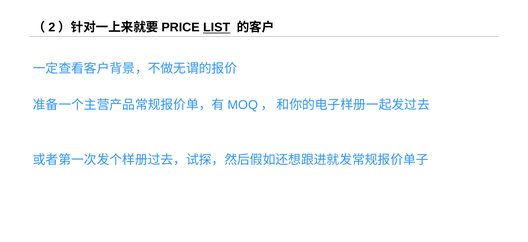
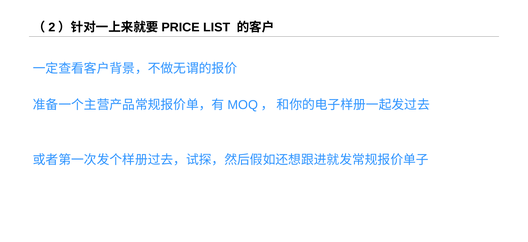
LIST underline: present -> none
